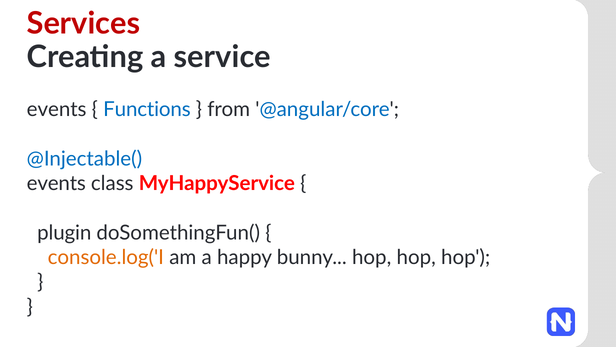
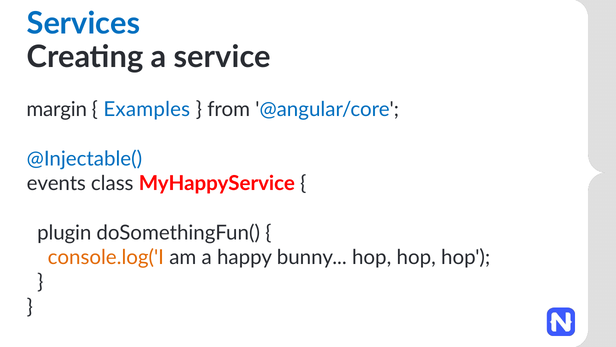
Services colour: red -> blue
events at (57, 109): events -> margin
Functions: Functions -> Examples
